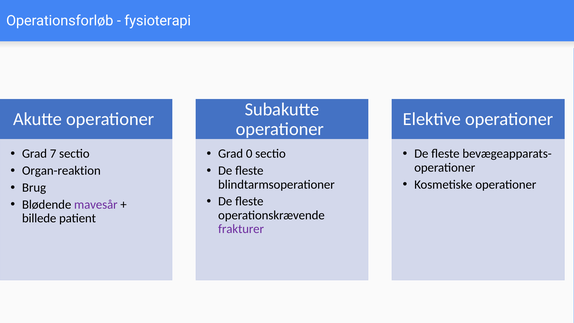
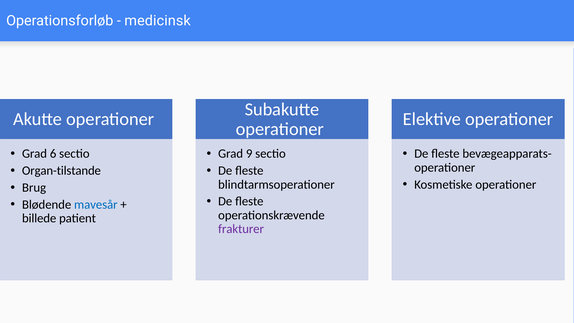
fysioterapi: fysioterapi -> medicinsk
7: 7 -> 6
0: 0 -> 9
Organ-reaktion: Organ-reaktion -> Organ-tilstande
mavesår colour: purple -> blue
